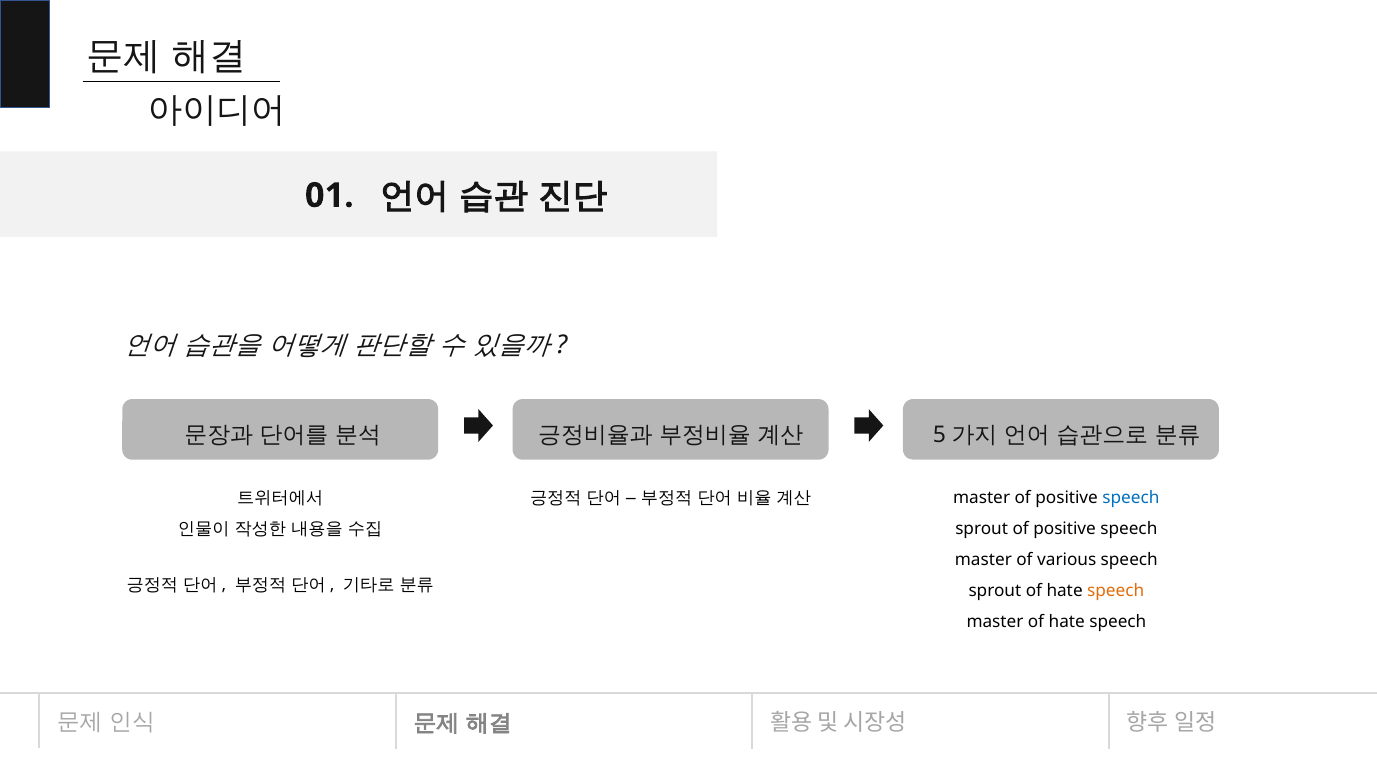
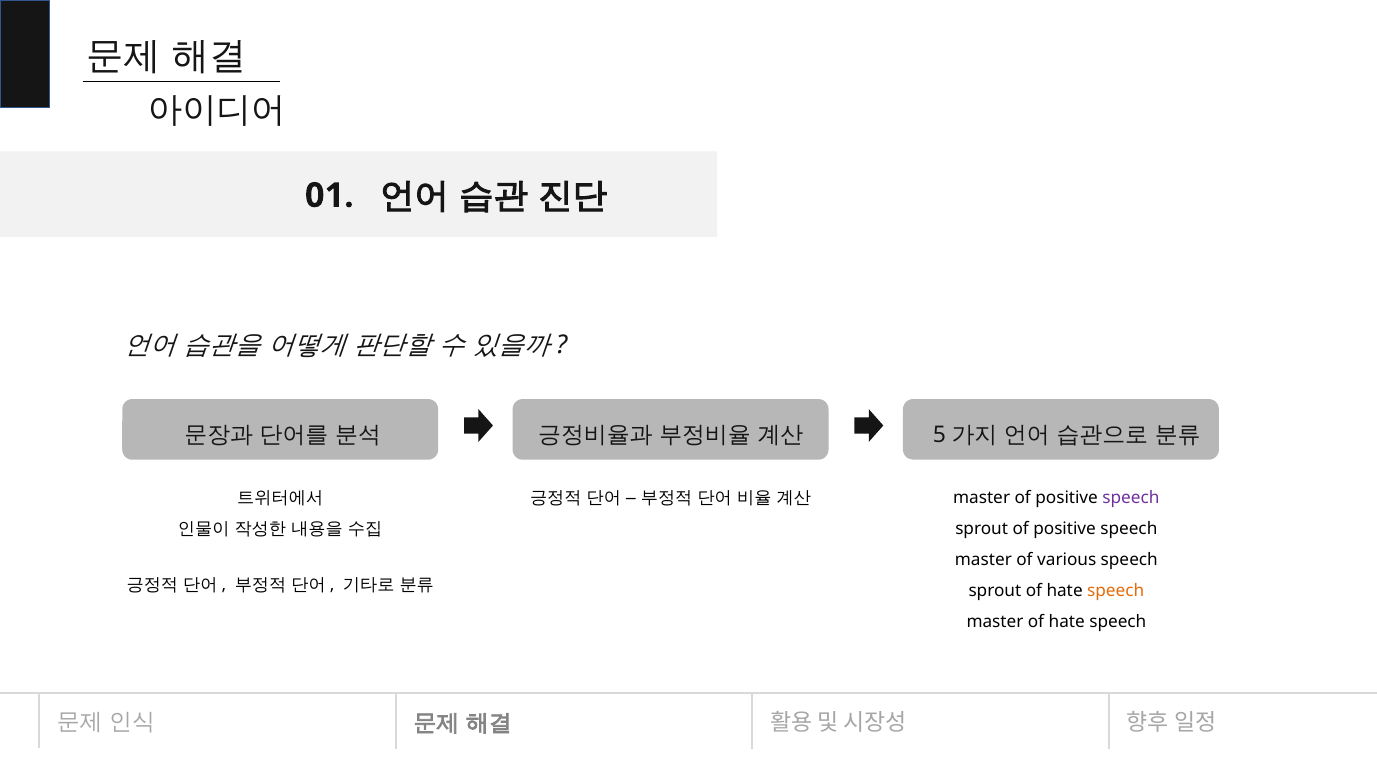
speech at (1131, 497) colour: blue -> purple
